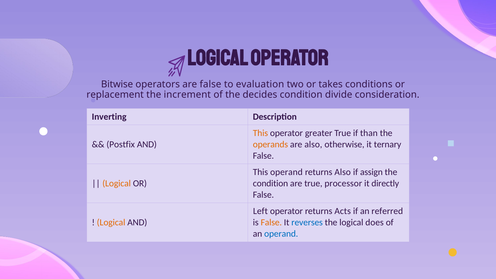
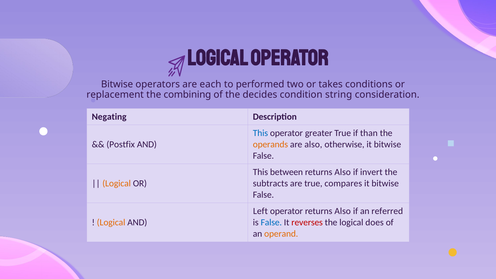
are false: false -> each
evaluation: evaluation -> performed
increment: increment -> combining
divide: divide -> string
Inverting: Inverting -> Negating
This at (260, 133) colour: orange -> blue
otherwise it ternary: ternary -> bitwise
This operand: operand -> between
assign: assign -> invert
condition at (270, 183): condition -> subtracts
processor: processor -> compares
directly at (385, 183): directly -> bitwise
operator returns Acts: Acts -> Also
False at (271, 222) colour: orange -> blue
reverses colour: blue -> red
operand at (281, 234) colour: blue -> orange
